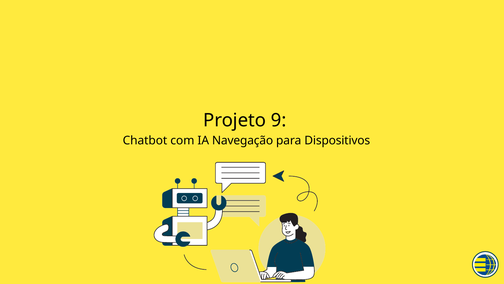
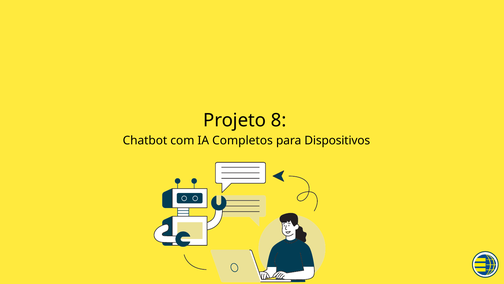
9: 9 -> 8
Navegação: Navegação -> Completos
